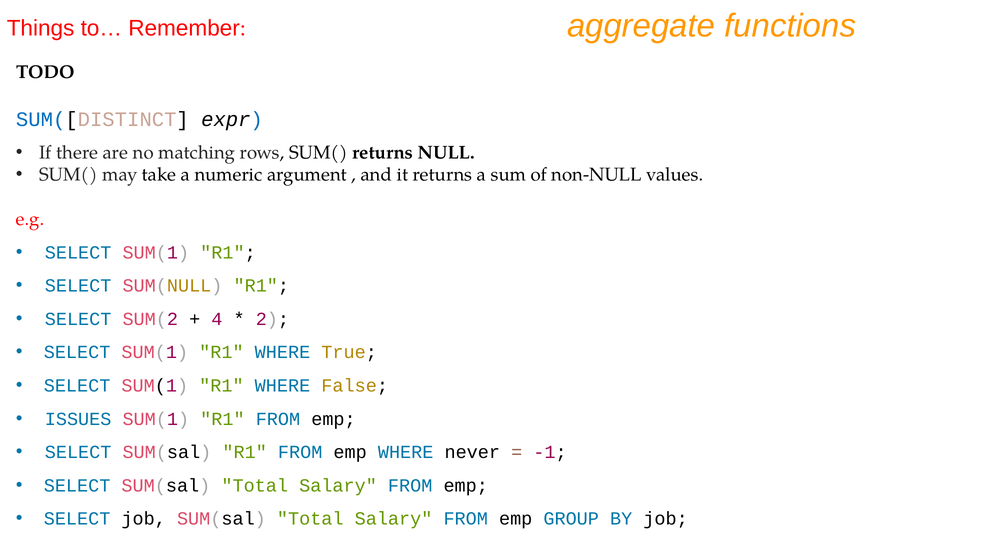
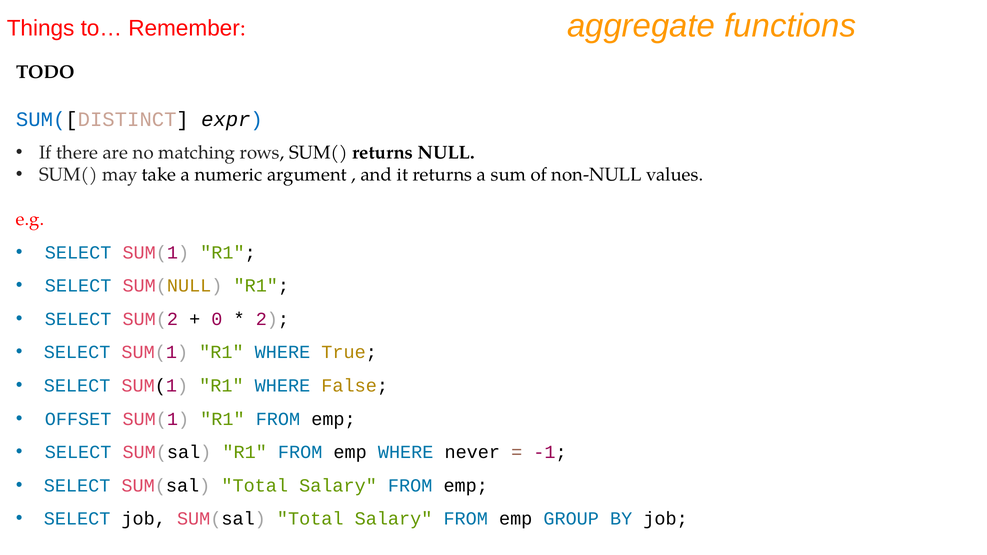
4: 4 -> 0
ISSUES: ISSUES -> OFFSET
